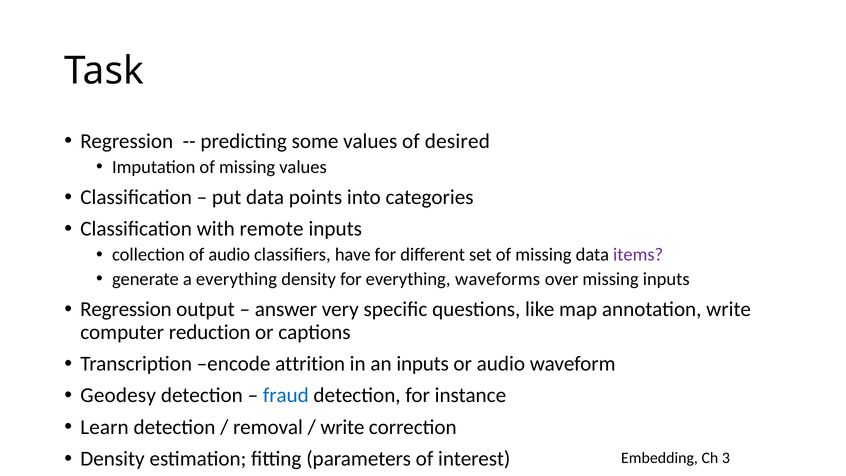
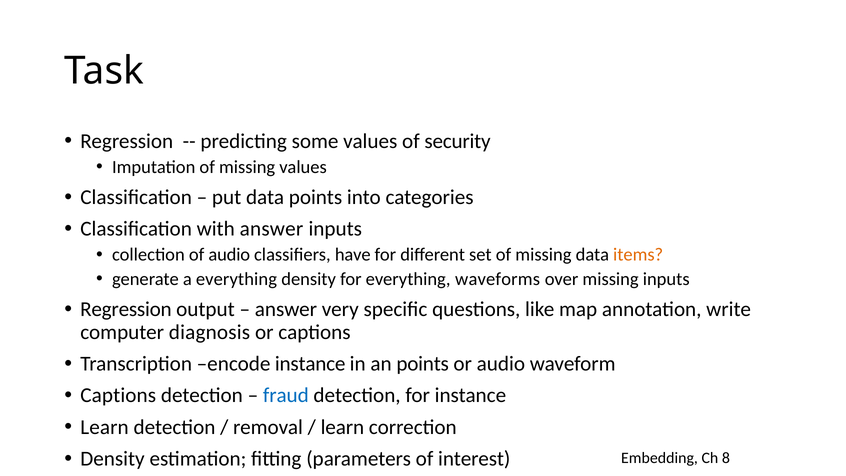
desired: desired -> security
with remote: remote -> answer
items colour: purple -> orange
reduction: reduction -> diagnosis
encode attrition: attrition -> instance
an inputs: inputs -> points
Geodesy at (118, 395): Geodesy -> Captions
write at (342, 427): write -> learn
3: 3 -> 8
